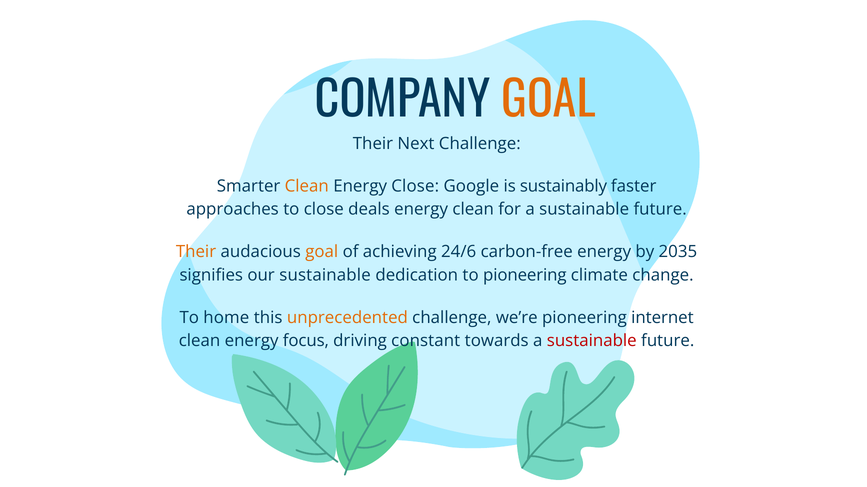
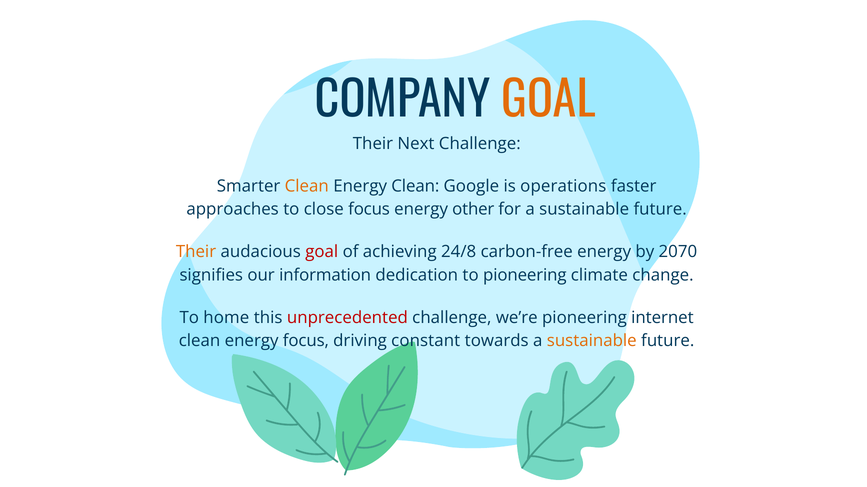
Energy Close: Close -> Clean
sustainably: sustainably -> operations
close deals: deals -> focus
energy clean: clean -> other
goal at (322, 252) colour: orange -> red
24/6: 24/6 -> 24/8
2035: 2035 -> 2070
our sustainable: sustainable -> information
unprecedented colour: orange -> red
sustainable at (592, 341) colour: red -> orange
